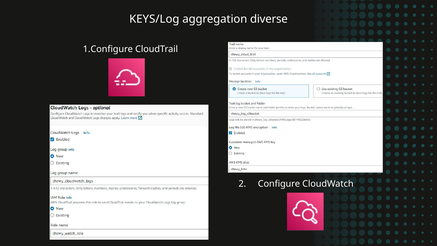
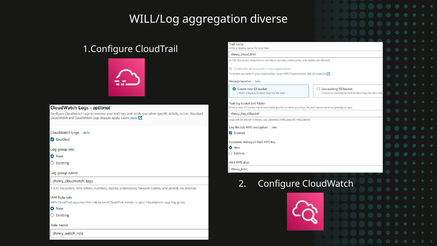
KEYS/Log: KEYS/Log -> WILL/Log
